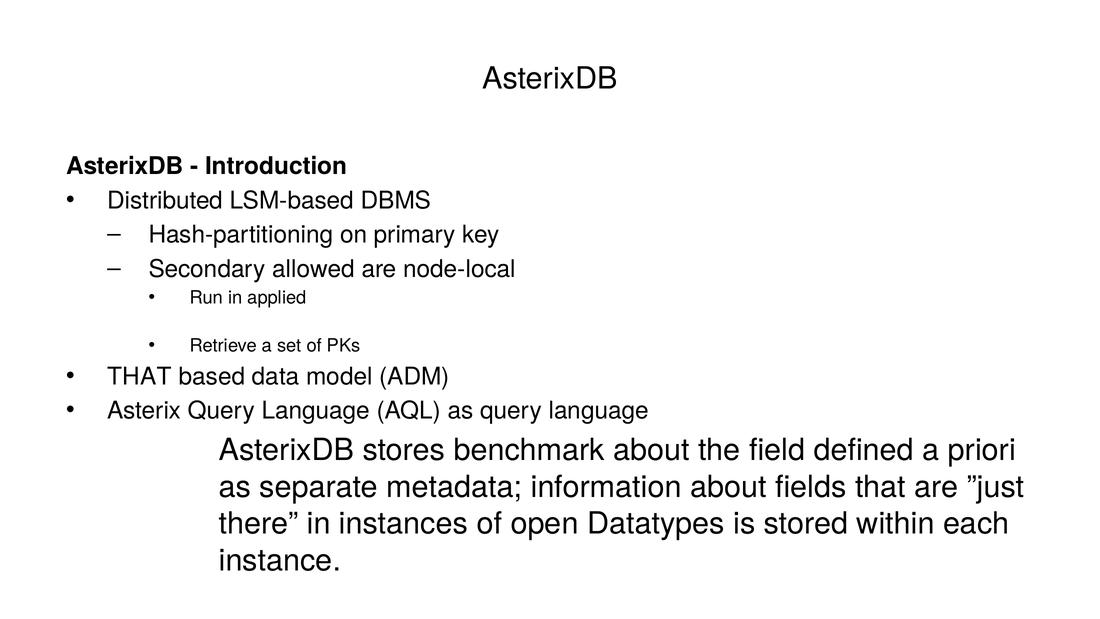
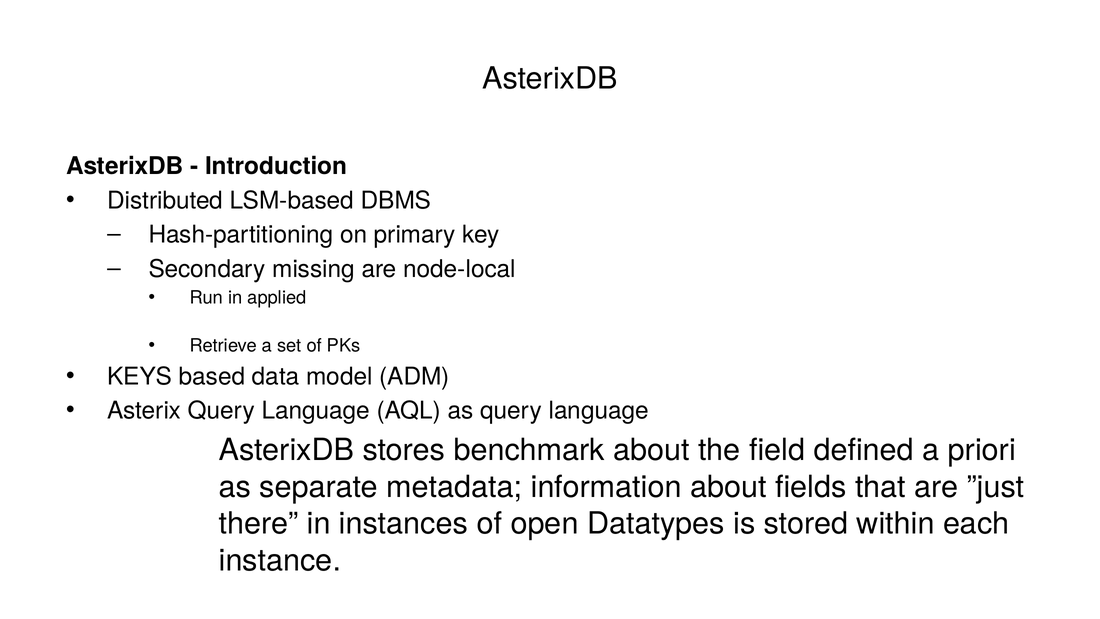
Secondary allowed: allowed -> missing
THAT at (140, 376): THAT -> KEYS
